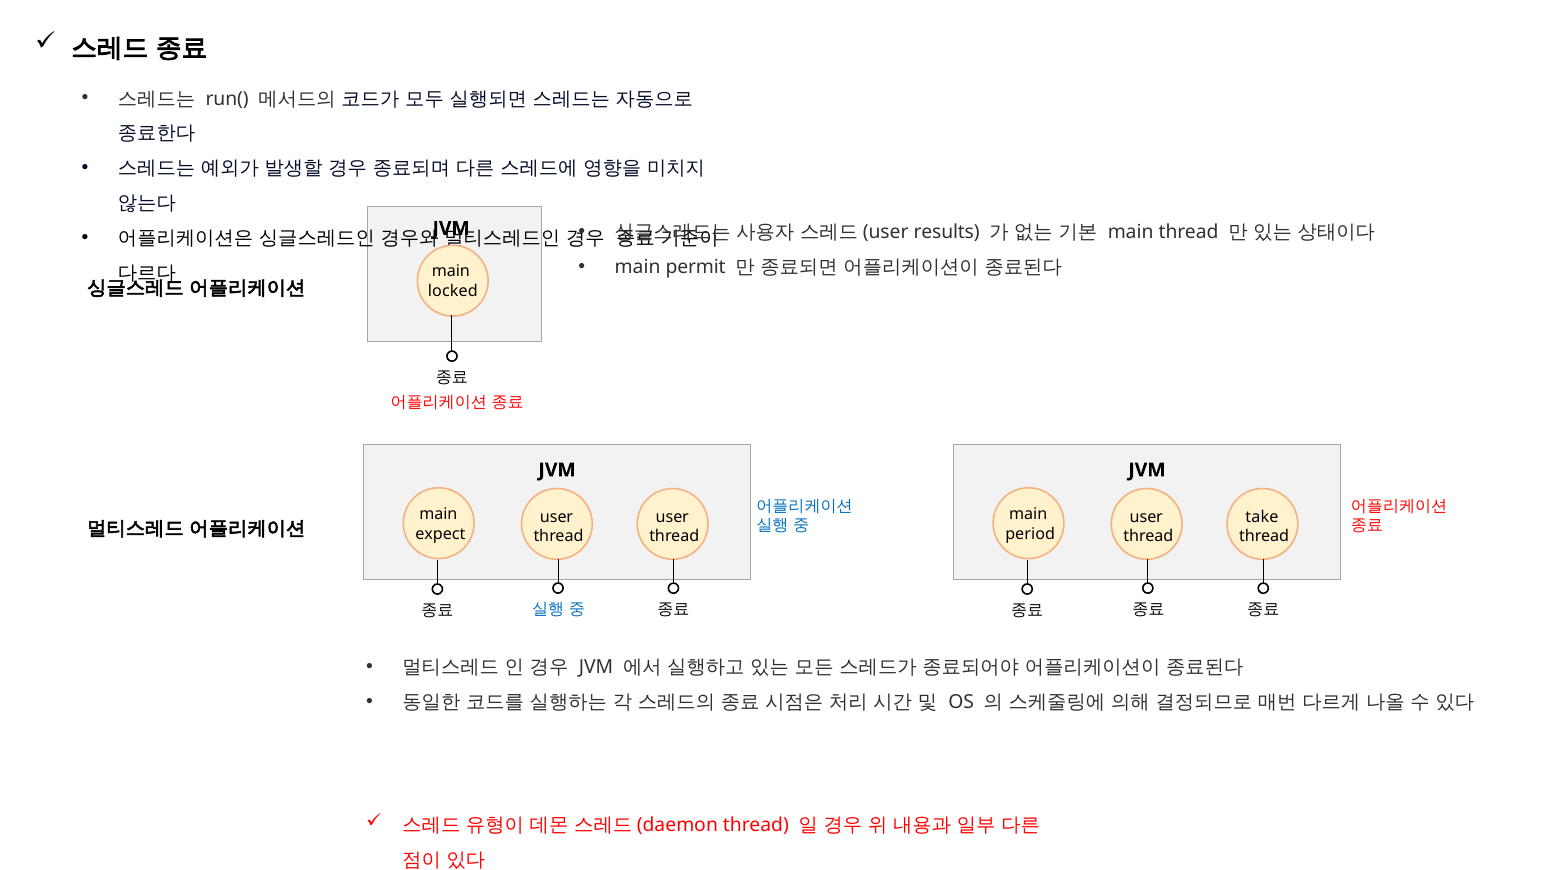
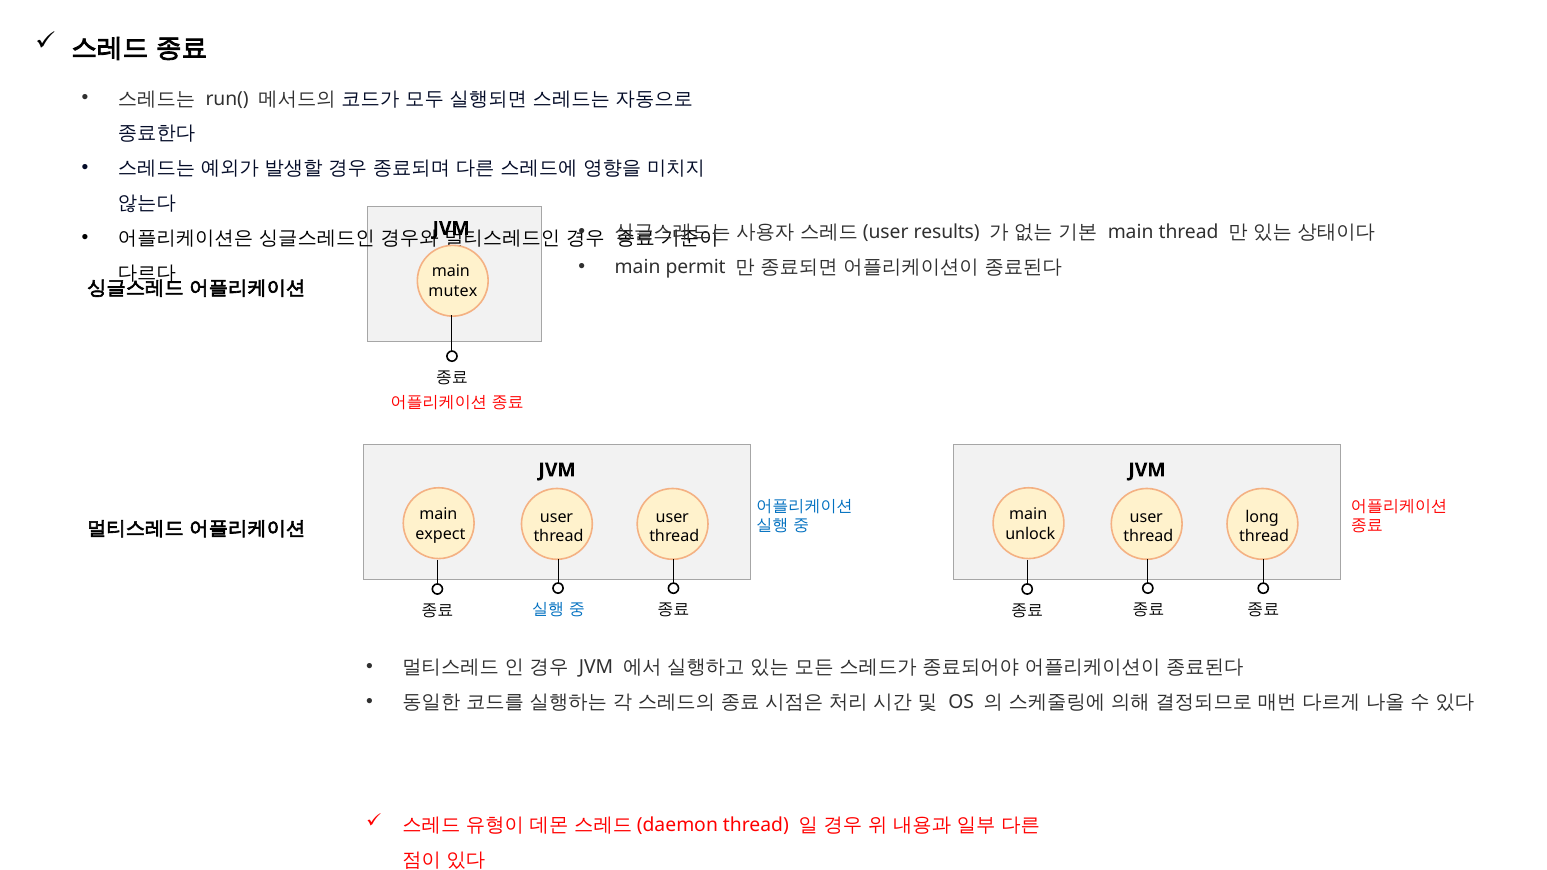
locked: locked -> mutex
take: take -> long
period: period -> unlock
